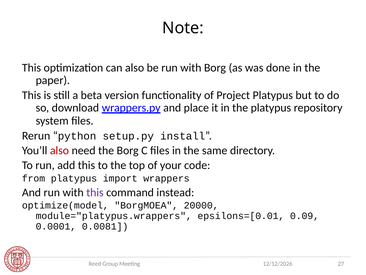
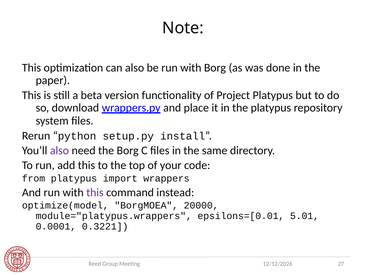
also at (59, 150) colour: red -> purple
0.09: 0.09 -> 5.01
0.0081: 0.0081 -> 0.3221
